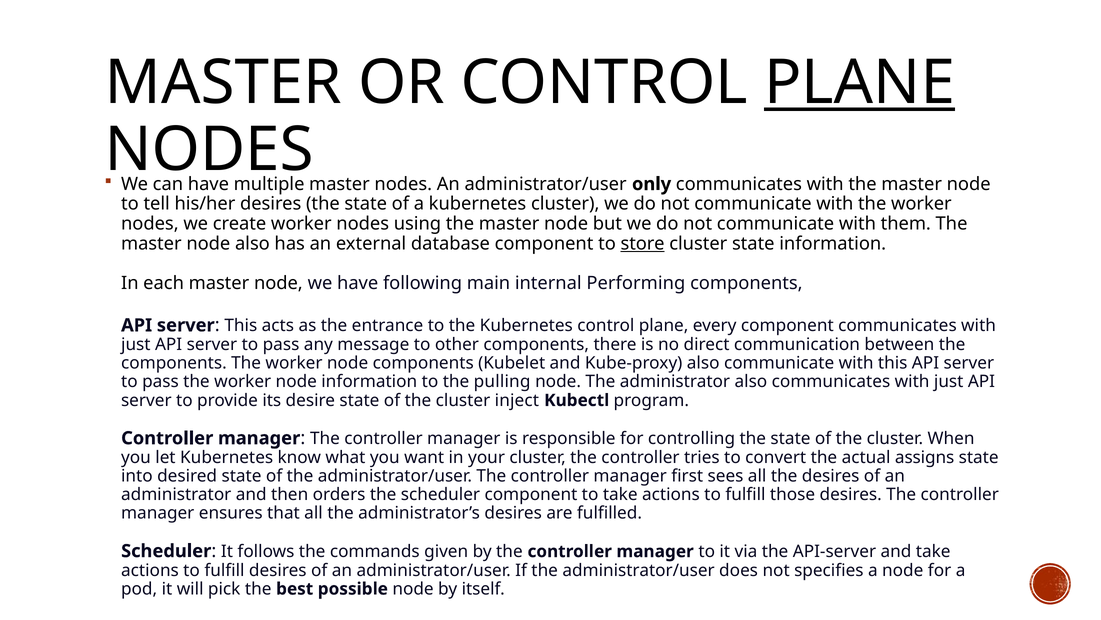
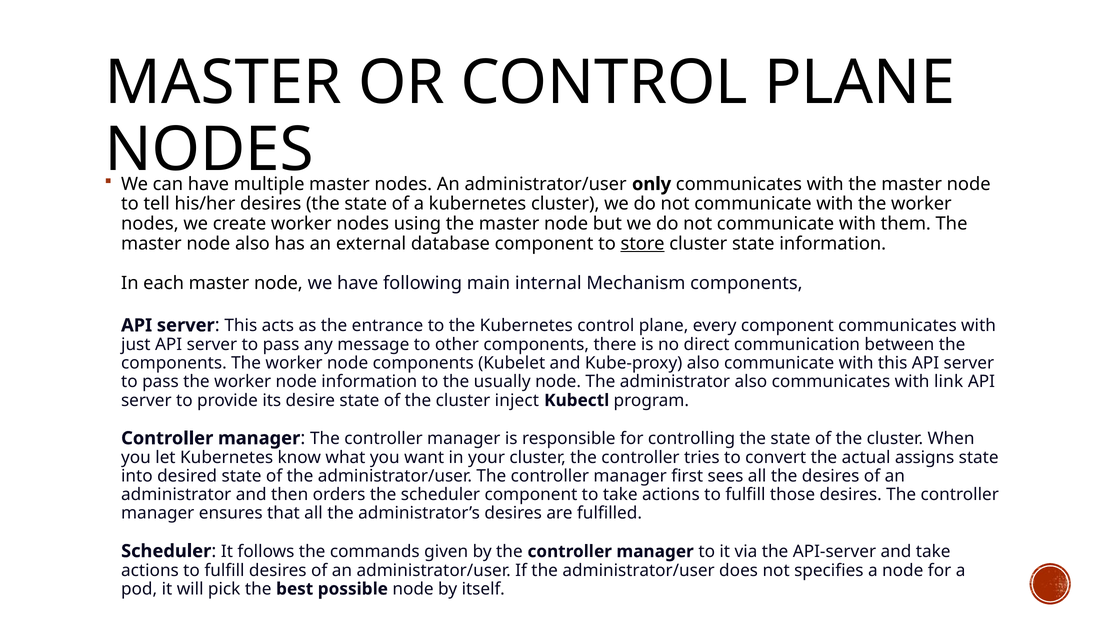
PLANE at (859, 83) underline: present -> none
Performing: Performing -> Mechanism
pulling: pulling -> usually
also communicates with just: just -> link
